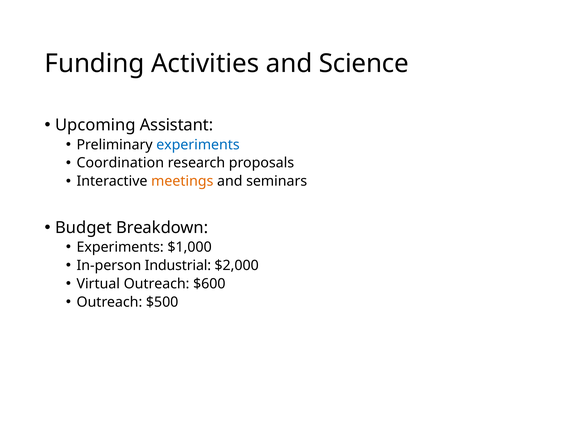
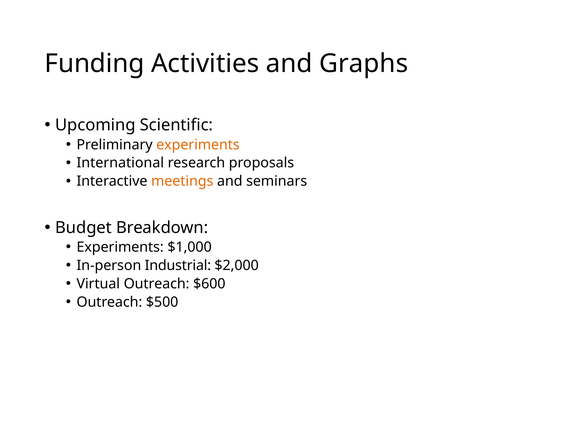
Science: Science -> Graphs
Assistant: Assistant -> Scientific
experiments at (198, 144) colour: blue -> orange
Coordination: Coordination -> International
